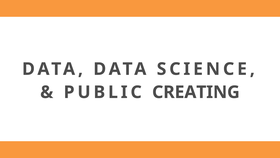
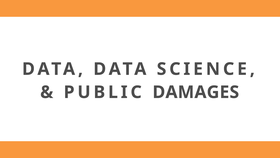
CREATING: CREATING -> DAMAGES
